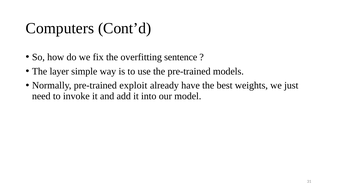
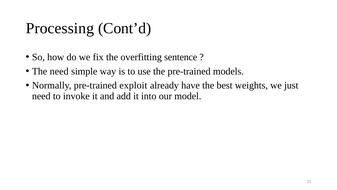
Computers: Computers -> Processing
The layer: layer -> need
